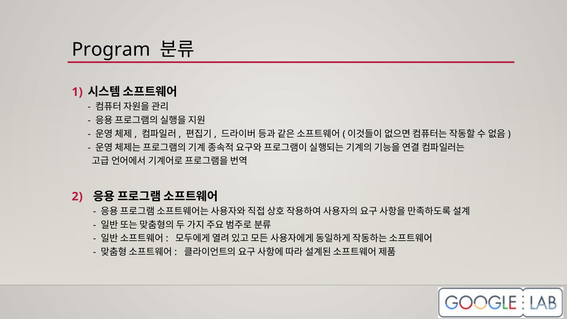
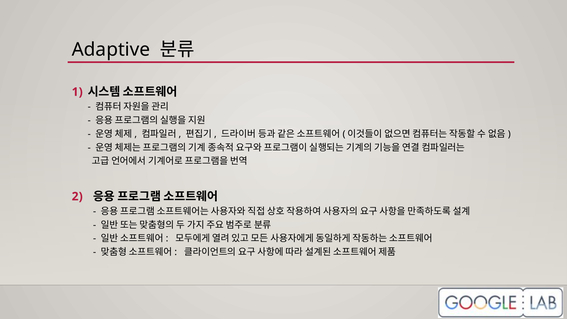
Program: Program -> Adaptive
